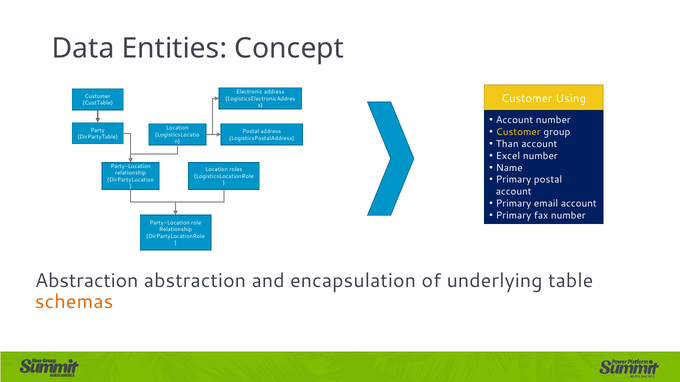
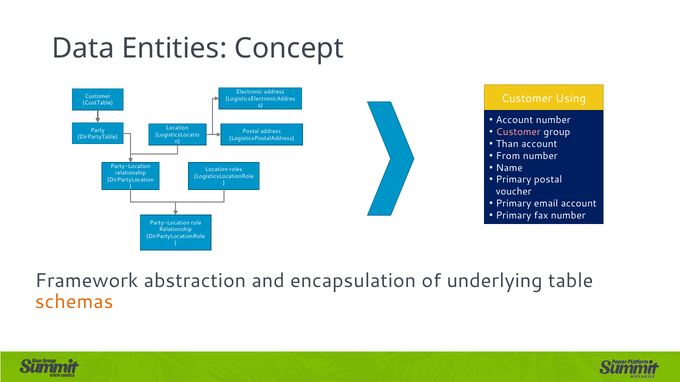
Customer at (518, 132) colour: yellow -> pink
Excel: Excel -> From
account at (514, 192): account -> voucher
Abstraction at (87, 281): Abstraction -> Framework
